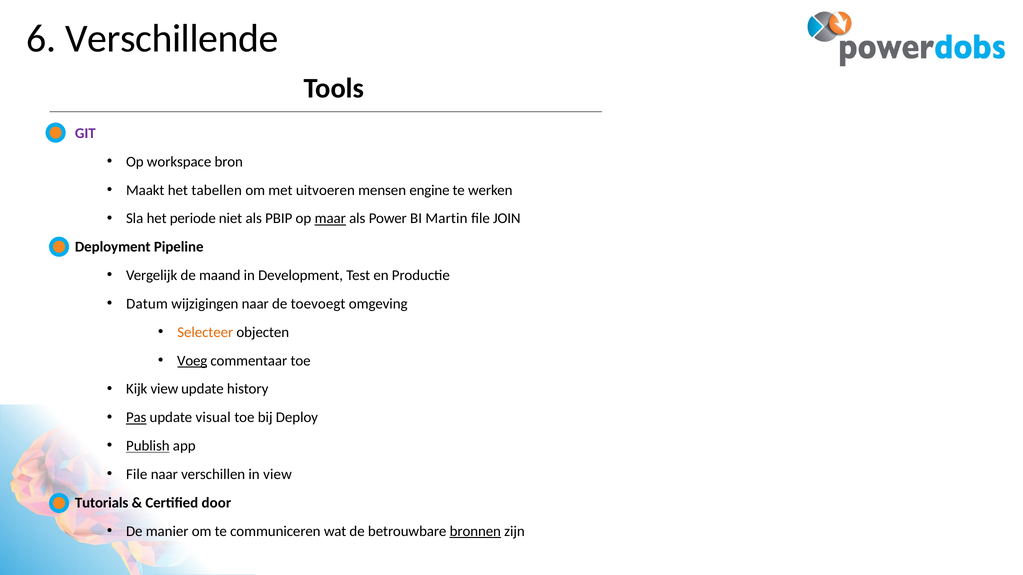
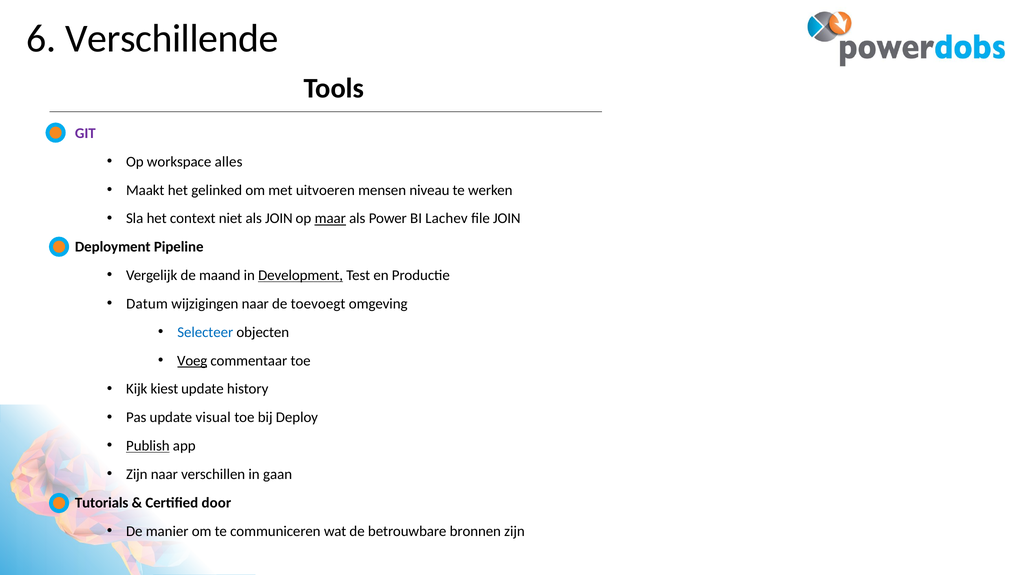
bron: bron -> alles
tabellen: tabellen -> gelinked
engine: engine -> niveau
periode: periode -> context
als PBIP: PBIP -> JOIN
Martin: Martin -> Lachev
Development underline: none -> present
Selecteer colour: orange -> blue
Kijk view: view -> kiest
Pas underline: present -> none
File at (137, 475): File -> Zijn
in view: view -> gaan
bronnen underline: present -> none
